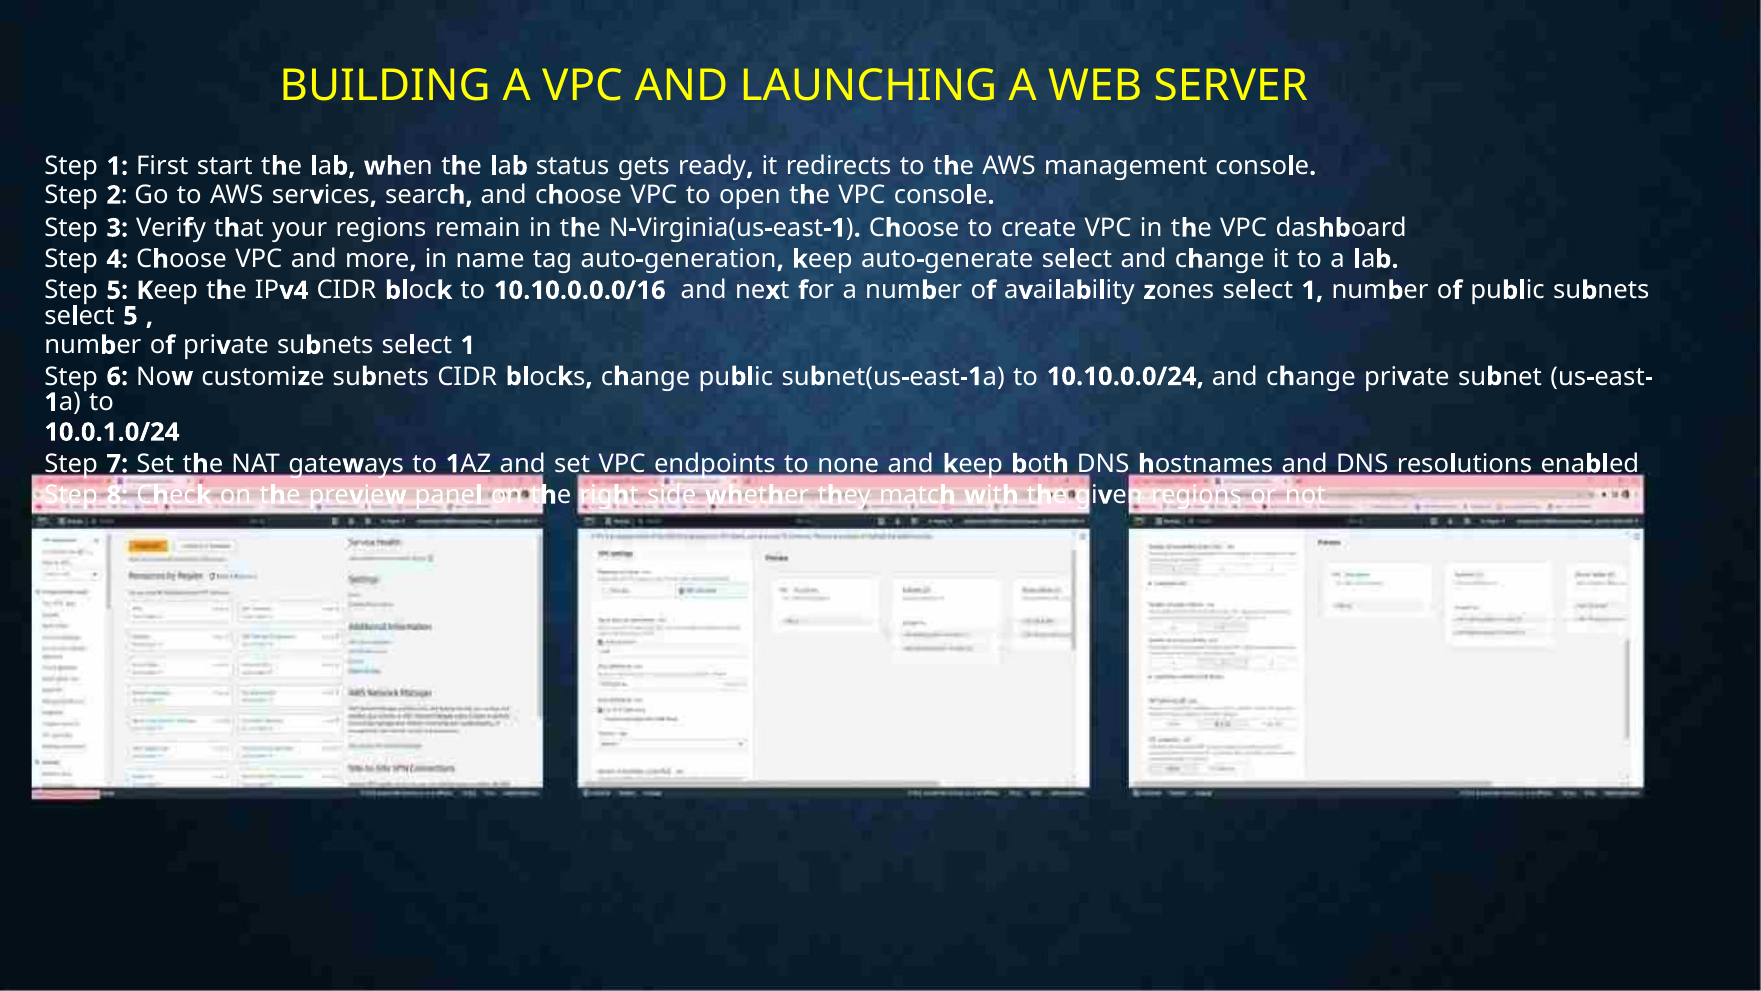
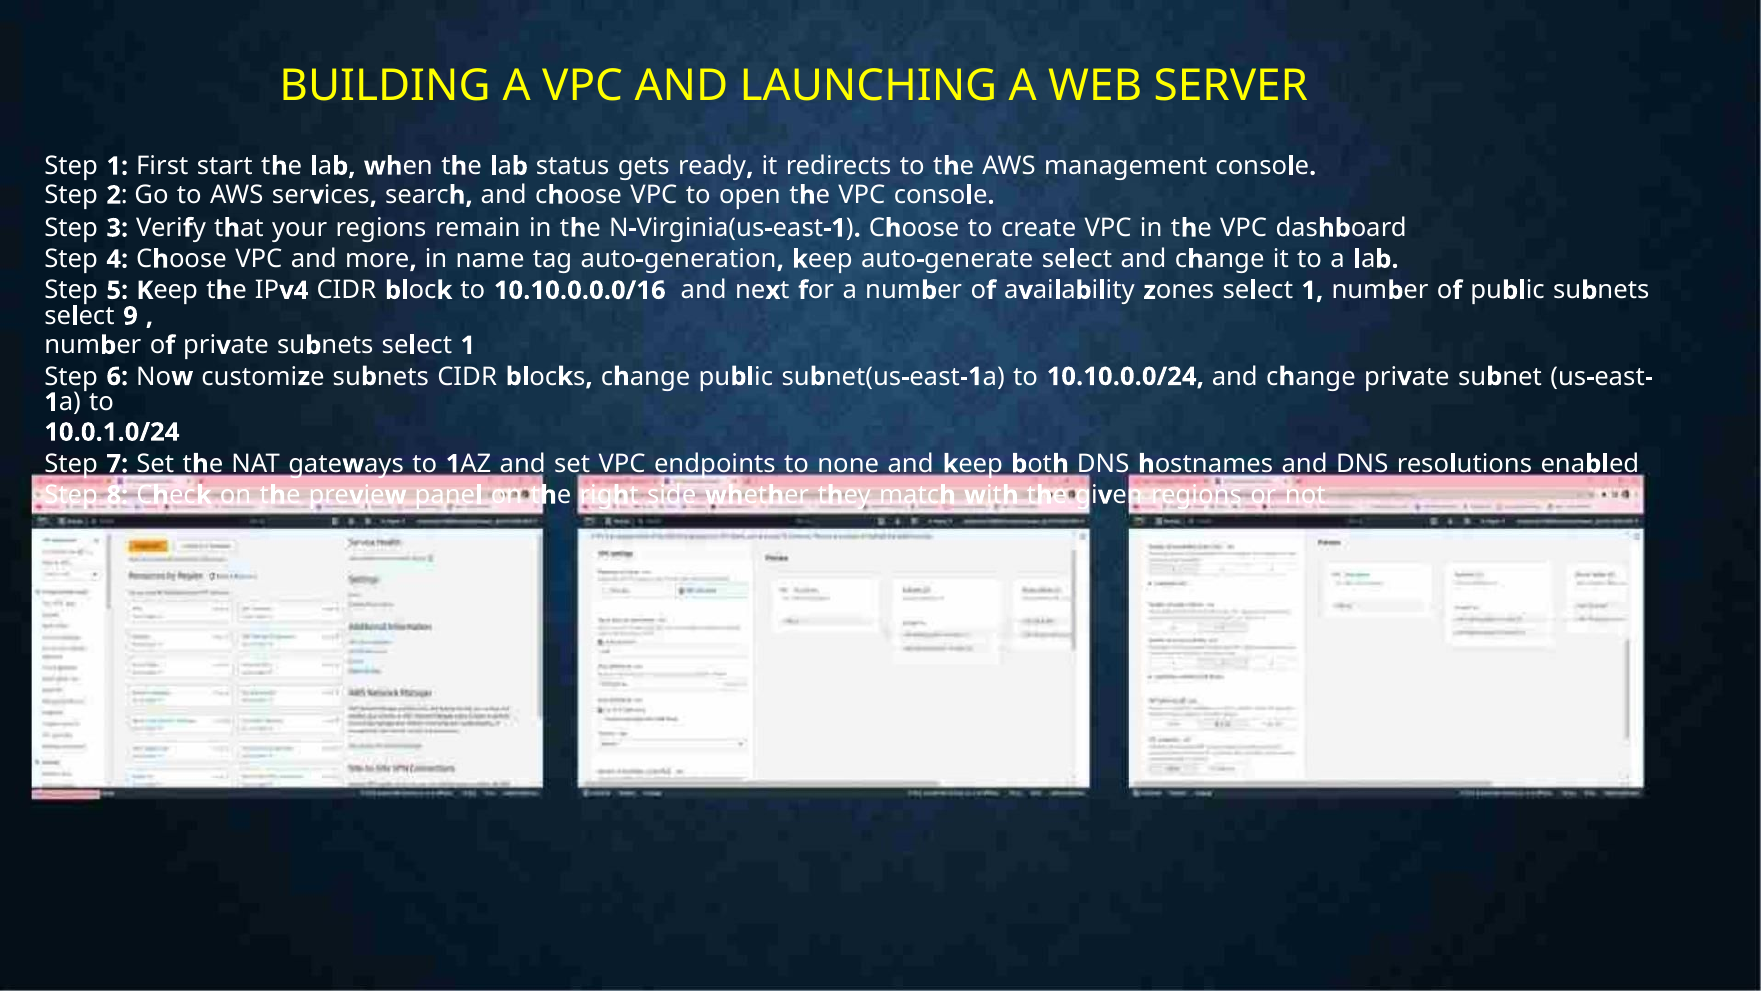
select 5: 5 -> 9
